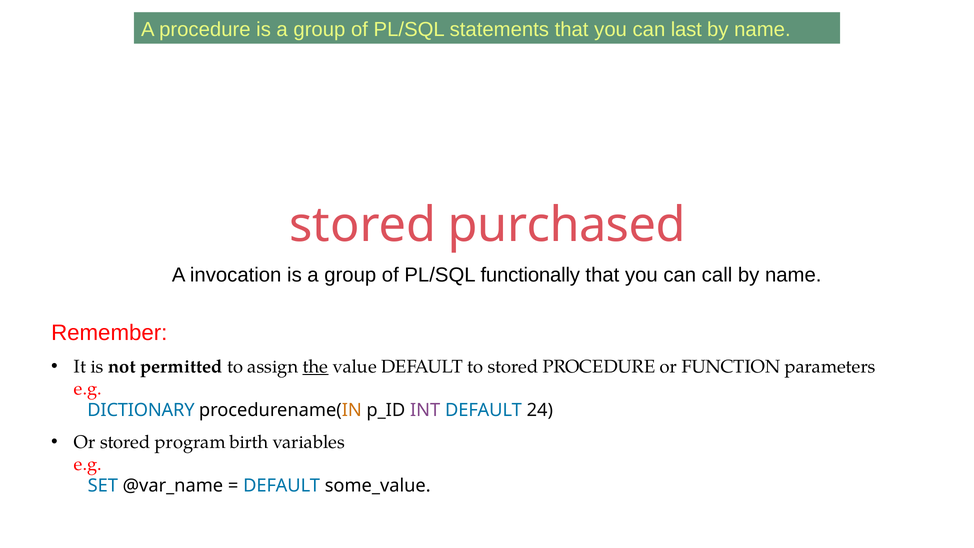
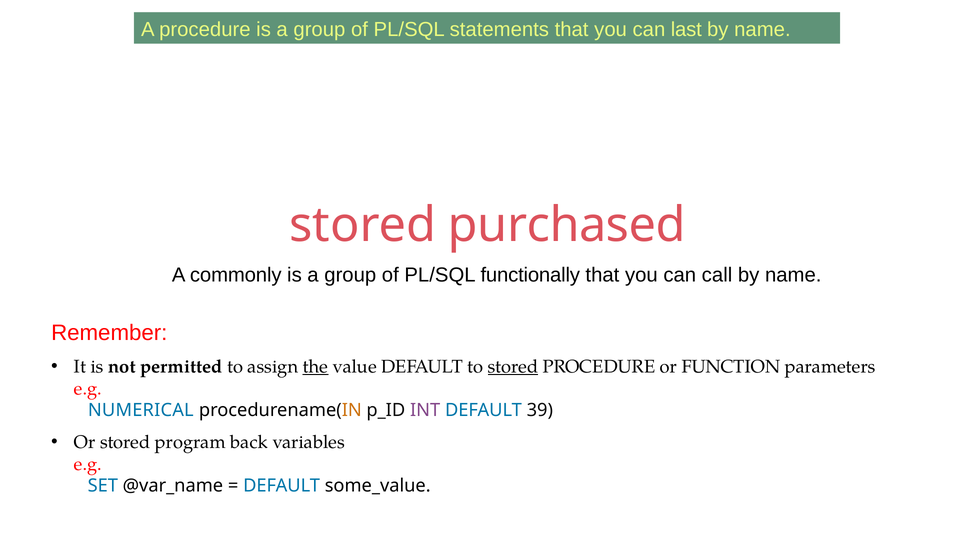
invocation: invocation -> commonly
stored at (513, 367) underline: none -> present
DICTIONARY: DICTIONARY -> NUMERICAL
24: 24 -> 39
birth: birth -> back
